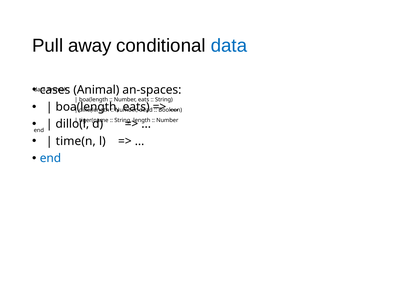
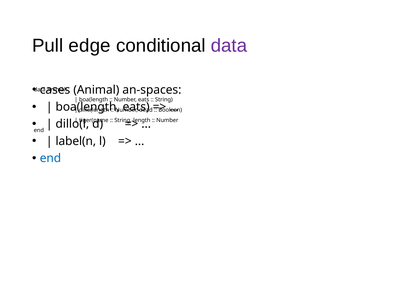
away: away -> edge
data at (229, 46) colour: blue -> purple
time(n: time(n -> label(n
